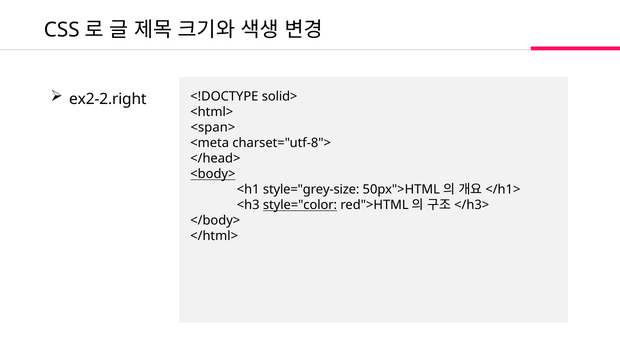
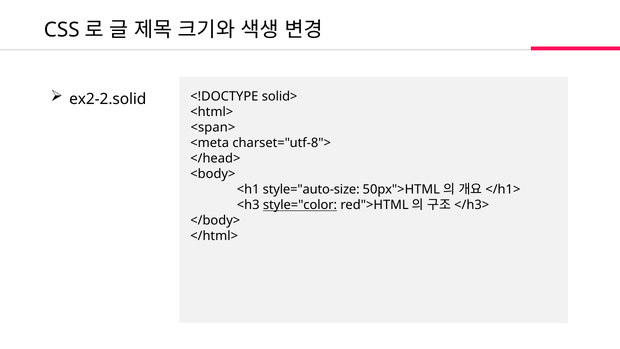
ex2-2.right: ex2-2.right -> ex2-2.solid
<body> underline: present -> none
style="grey-size: style="grey-size -> style="auto-size
